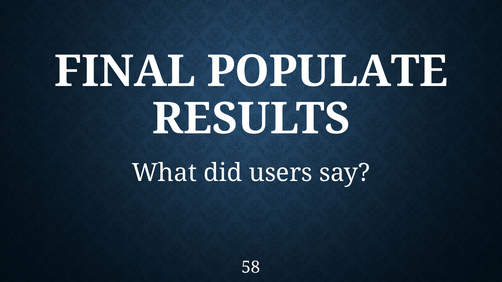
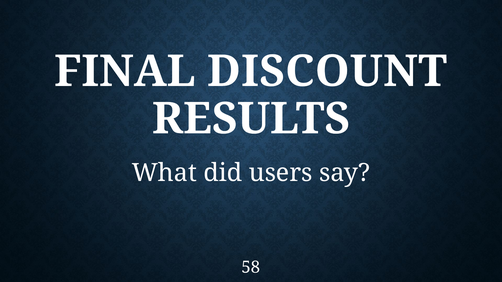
POPULATE: POPULATE -> DISCOUNT
